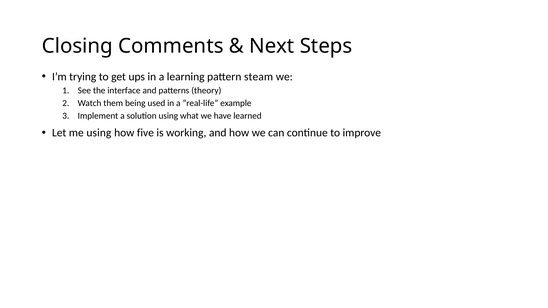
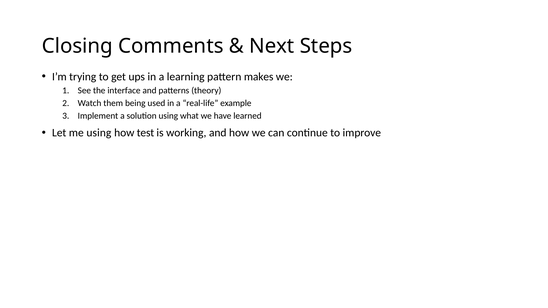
steam: steam -> makes
five: five -> test
